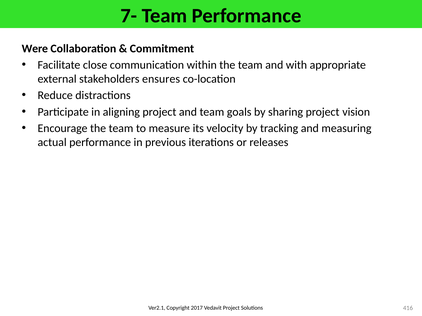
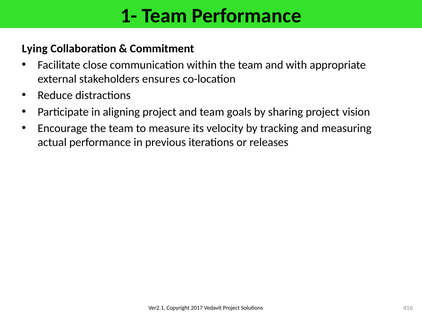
7-: 7- -> 1-
Were: Were -> Lying
